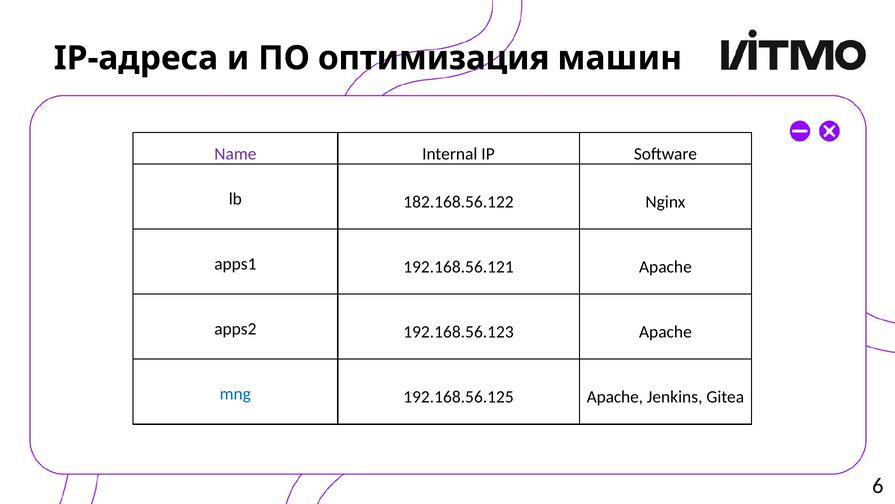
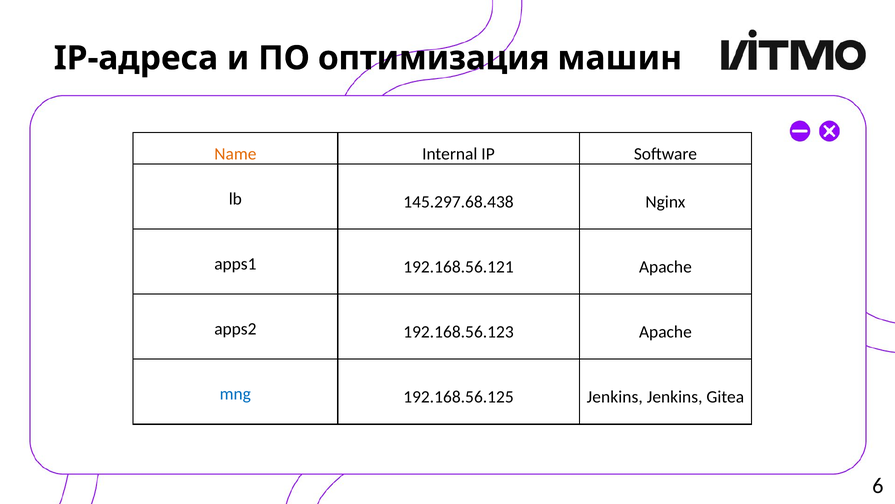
Name colour: purple -> orange
182.168.56.122: 182.168.56.122 -> 145.297.68.438
192.168.56.125 Apache: Apache -> Jenkins
